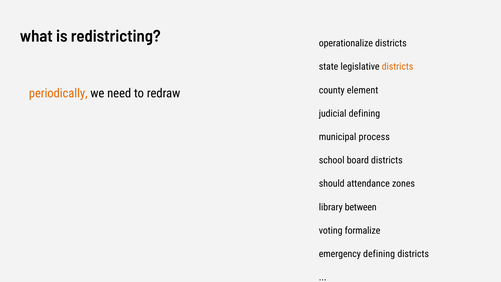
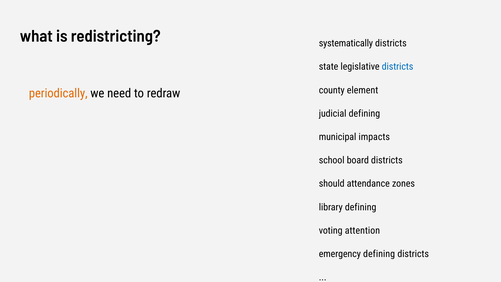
operationalize: operationalize -> systematically
districts at (398, 67) colour: orange -> blue
process: process -> impacts
library between: between -> defining
formalize: formalize -> attention
